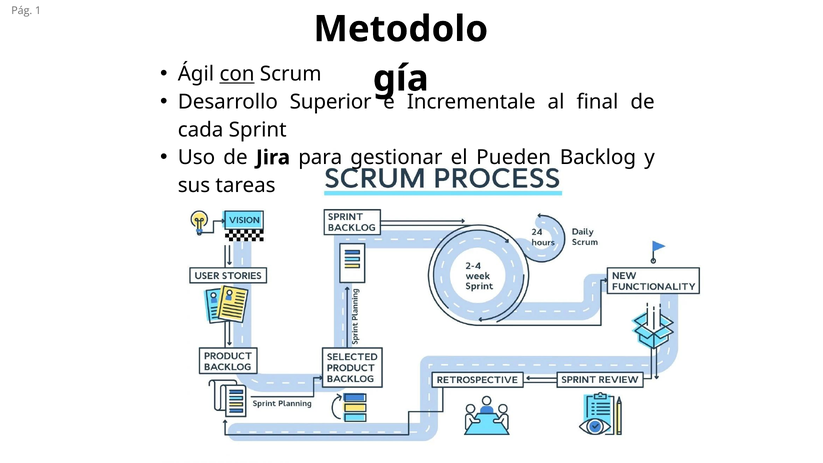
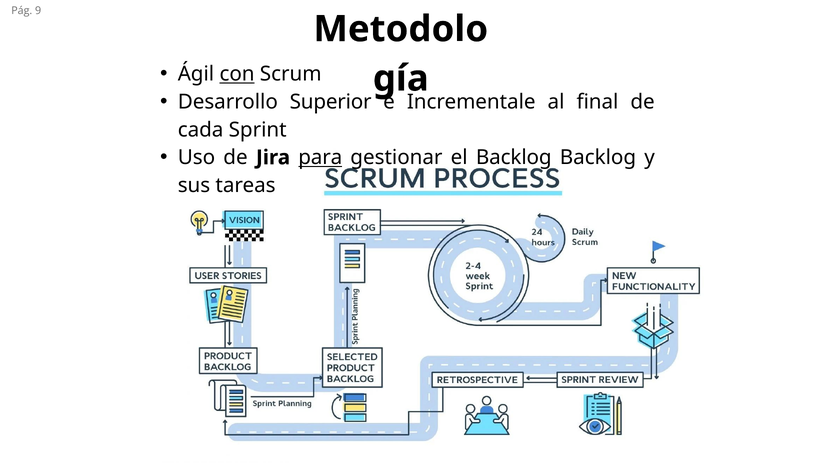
1: 1 -> 9
para underline: none -> present
el Pueden: Pueden -> Backlog
